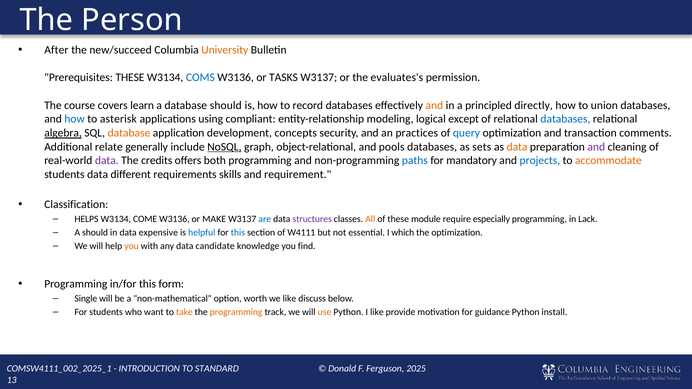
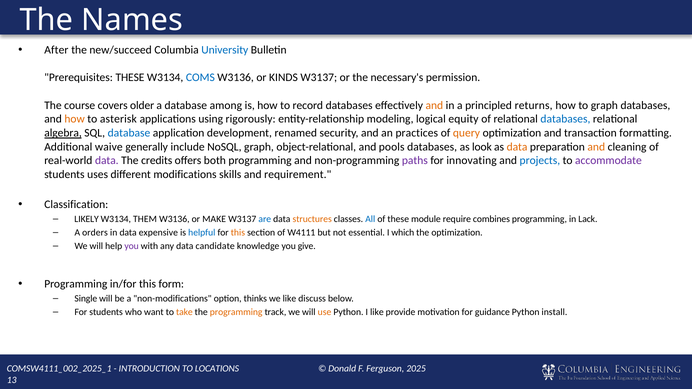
Person: Person -> Names
University colour: orange -> blue
TASKS: TASKS -> KINDS
evaluates's: evaluates's -> necessary's
learn: learn -> older
database should: should -> among
directly: directly -> returns
to union: union -> graph
how at (75, 119) colour: blue -> orange
compliant: compliant -> rigorously
except: except -> equity
database at (129, 133) colour: orange -> blue
concepts: concepts -> renamed
query colour: blue -> orange
comments: comments -> formatting
relate: relate -> waive
NoSQL underline: present -> none
sets: sets -> look
and at (596, 147) colour: purple -> orange
paths colour: blue -> purple
mandatory: mandatory -> innovating
accommodate colour: orange -> purple
students data: data -> uses
requirements: requirements -> modifications
HELPS: HELPS -> LIKELY
COME: COME -> THEM
structures colour: purple -> orange
All colour: orange -> blue
especially: especially -> combines
A should: should -> orders
this at (238, 233) colour: blue -> orange
you at (132, 246) colour: orange -> purple
find: find -> give
non-mathematical: non-mathematical -> non-modifications
worth: worth -> thinks
STANDARD: STANDARD -> LOCATIONS
